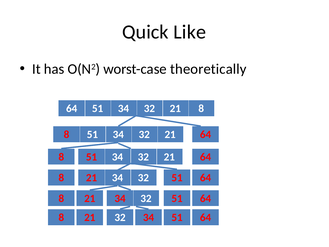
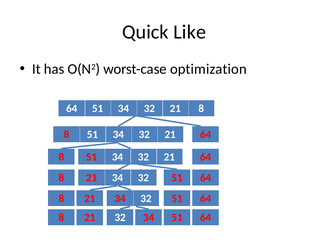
theoretically: theoretically -> optimization
